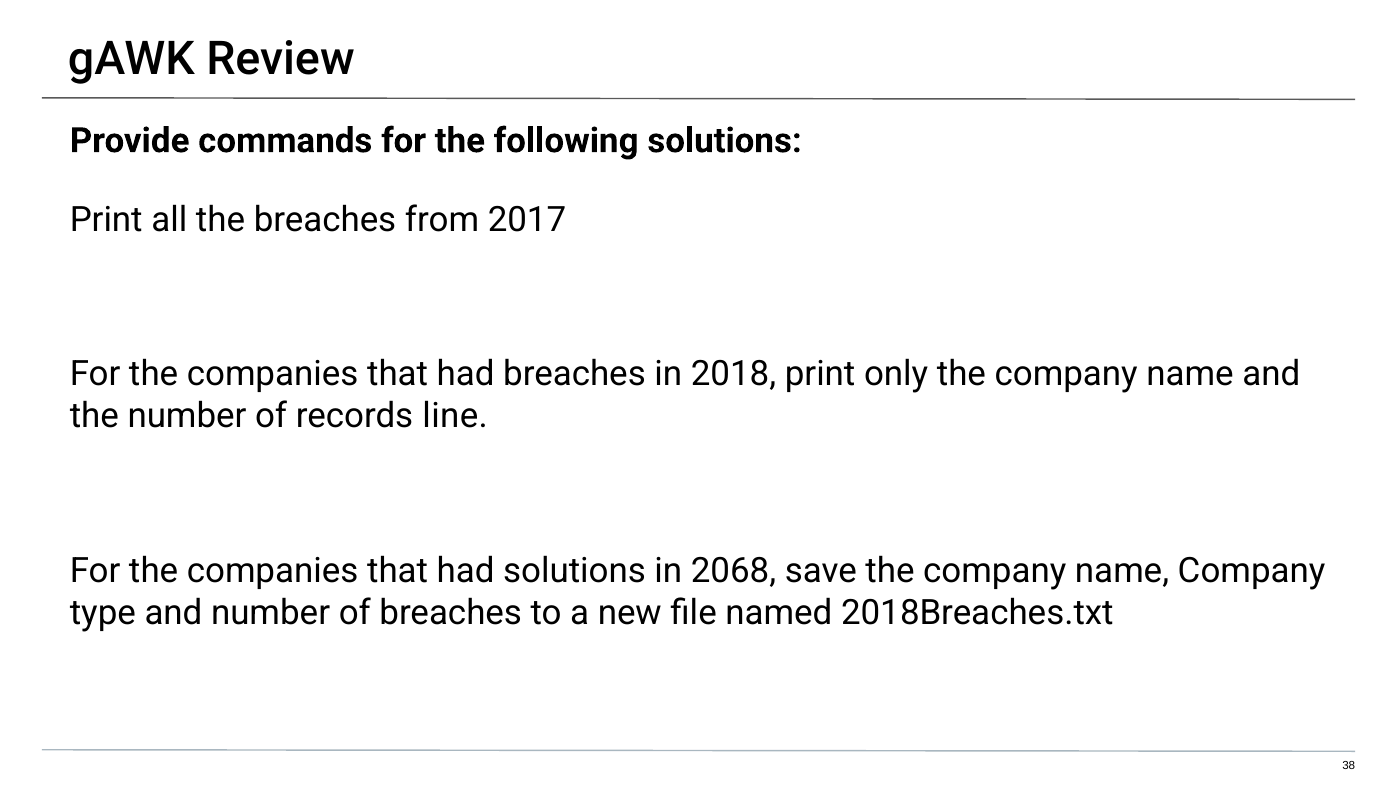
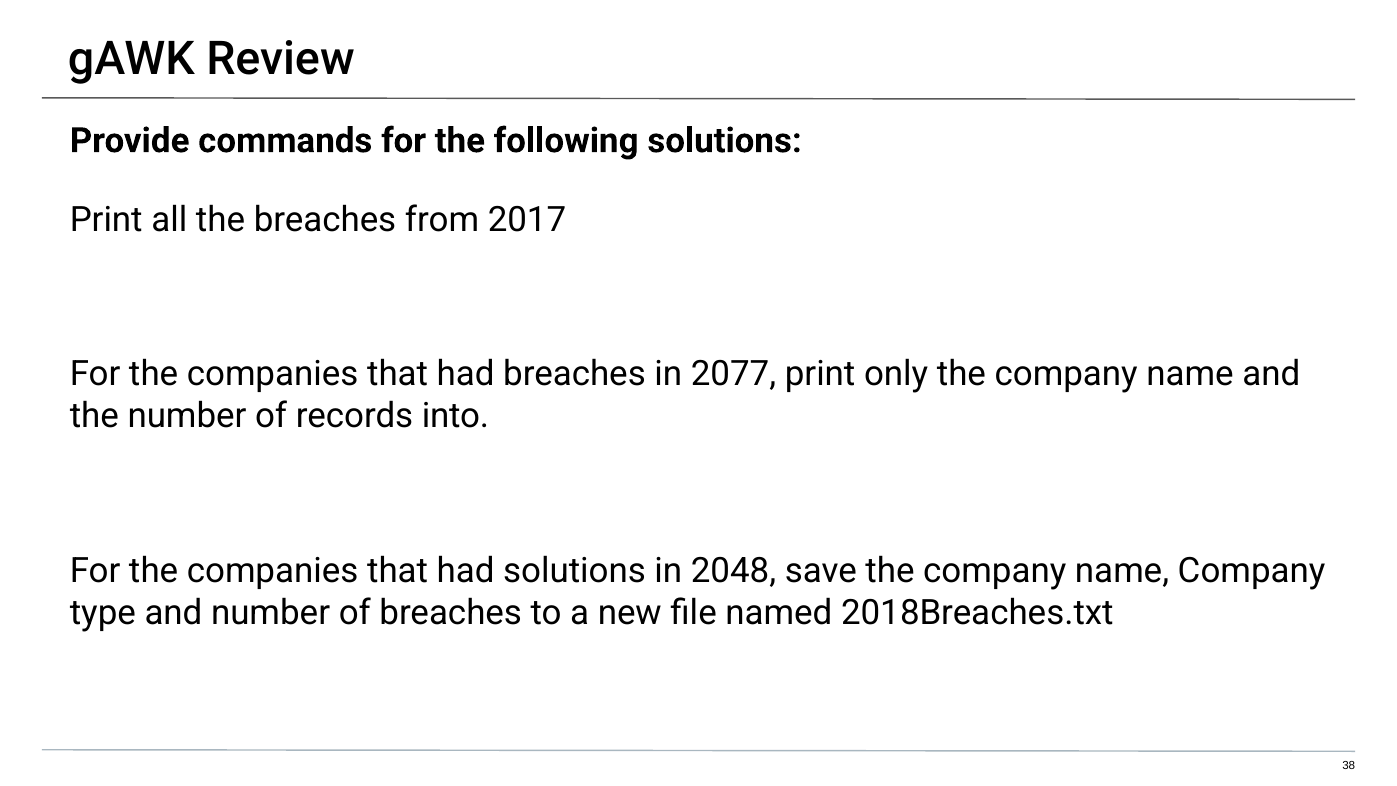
2018: 2018 -> 2077
line: line -> into
2068: 2068 -> 2048
